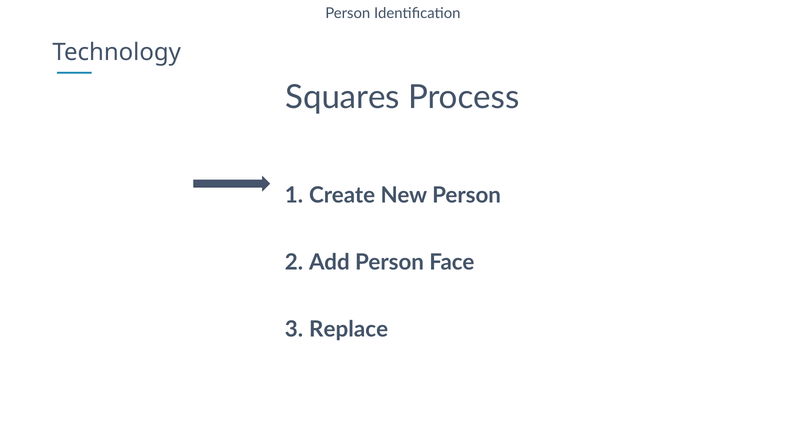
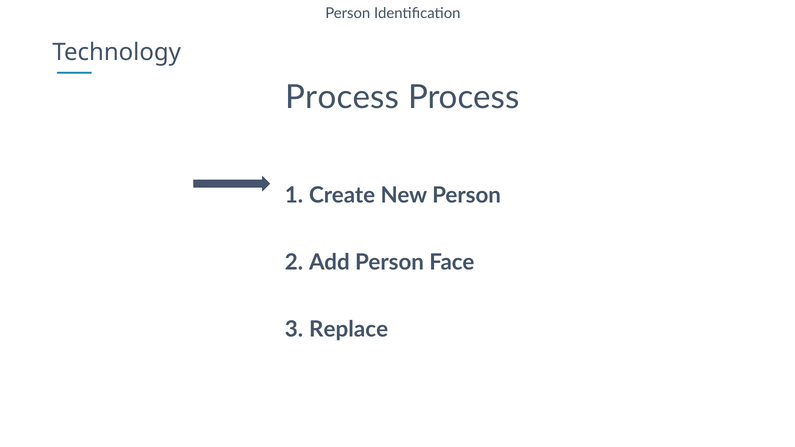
Squares at (343, 97): Squares -> Process
